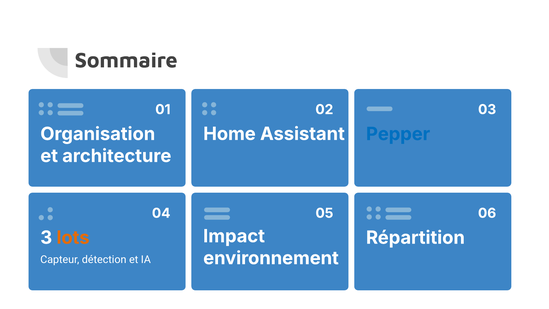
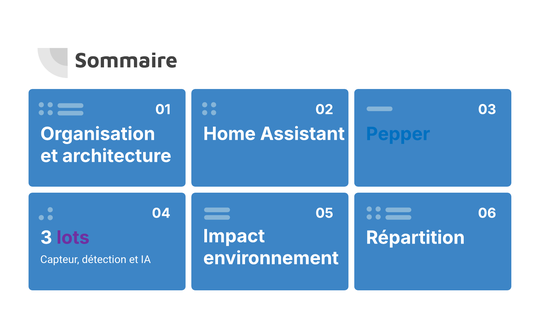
lots colour: orange -> purple
